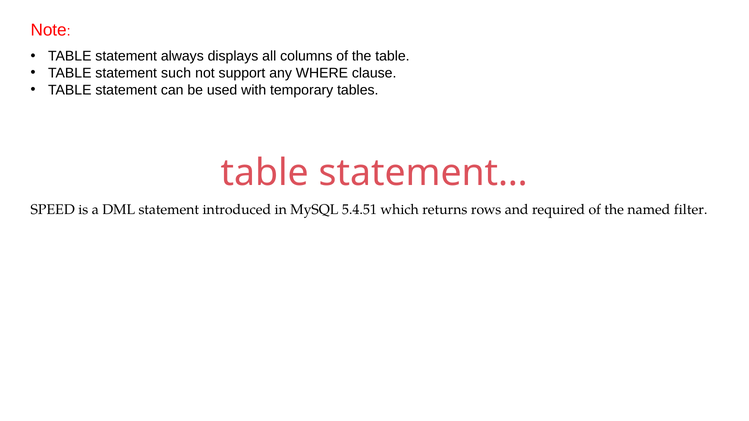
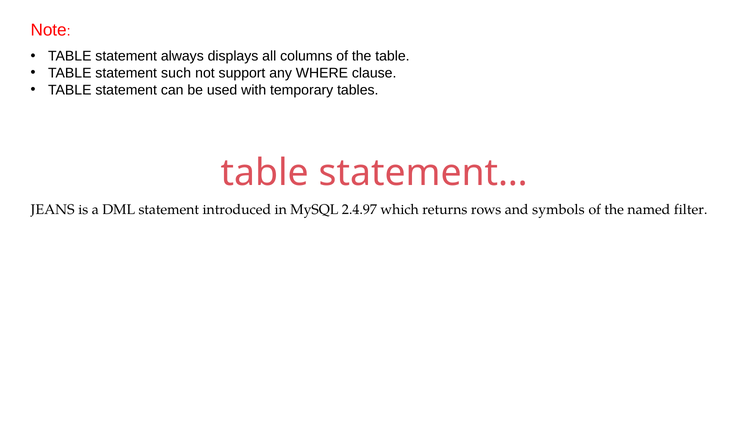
SPEED: SPEED -> JEANS
5.4.51: 5.4.51 -> 2.4.97
required: required -> symbols
